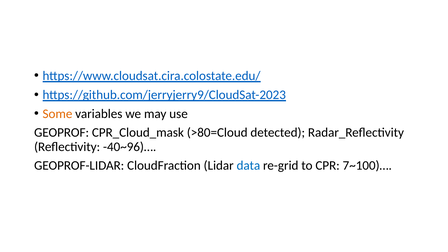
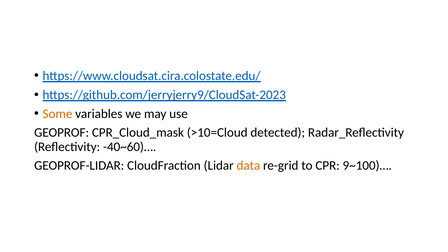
>80=Cloud: >80=Cloud -> >10=Cloud
-40~96)…: -40~96)… -> -40~60)…
data colour: blue -> orange
7~100)…: 7~100)… -> 9~100)…
